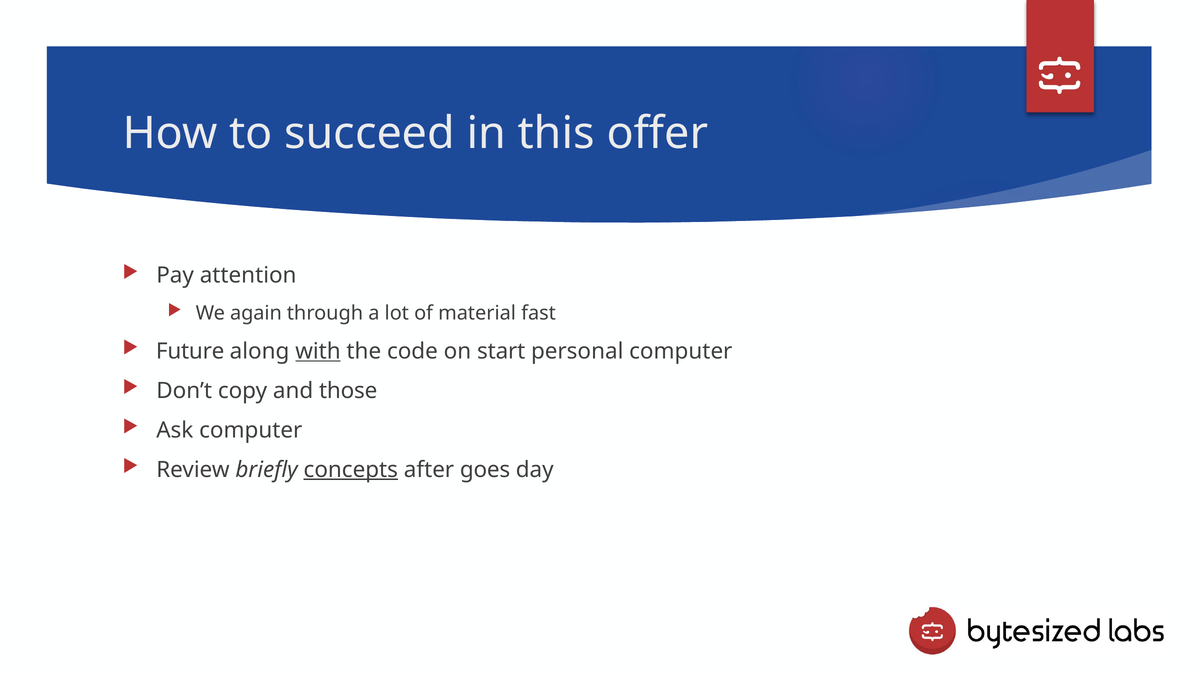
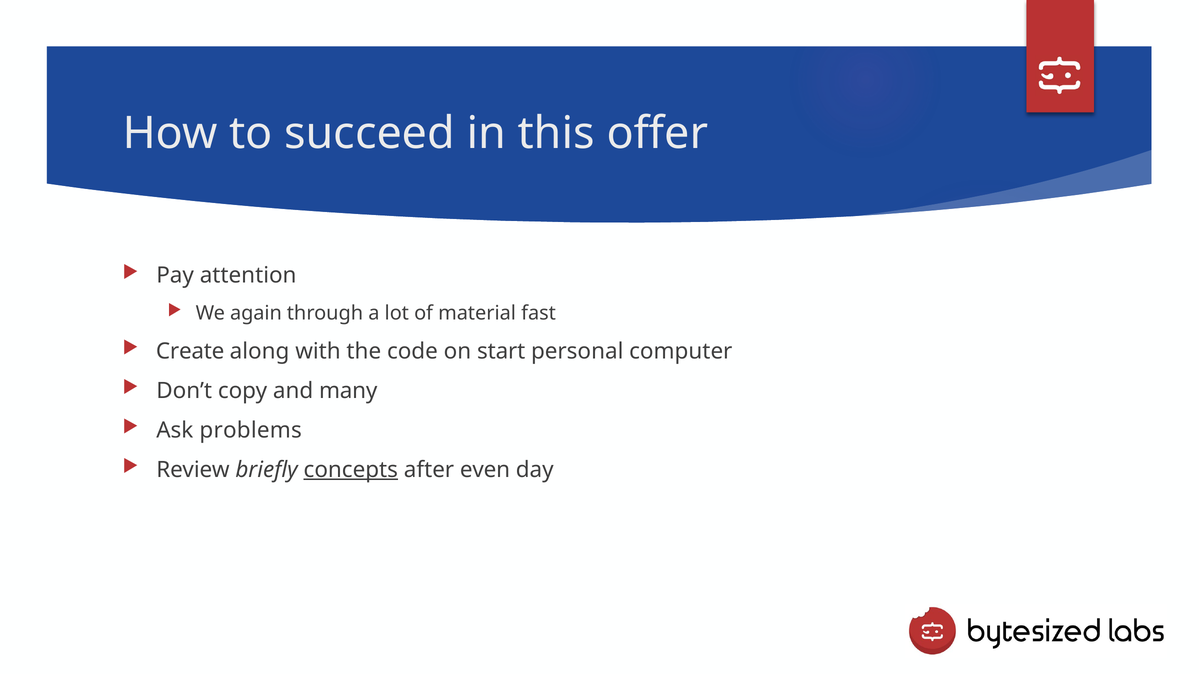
Future: Future -> Create
with underline: present -> none
those: those -> many
Ask computer: computer -> problems
goes: goes -> even
